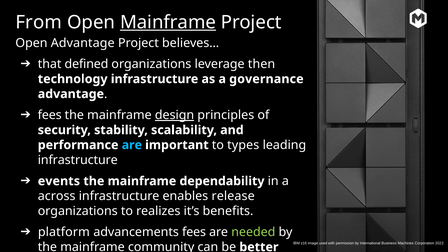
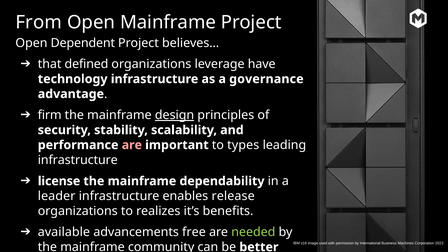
Mainframe at (168, 22) underline: present -> none
Open Advantage: Advantage -> Dependent
then: then -> have
fees at (50, 115): fees -> firm
are at (132, 145) colour: light blue -> pink
events: events -> license
across: across -> leader
platform: platform -> available
advancements fees: fees -> free
